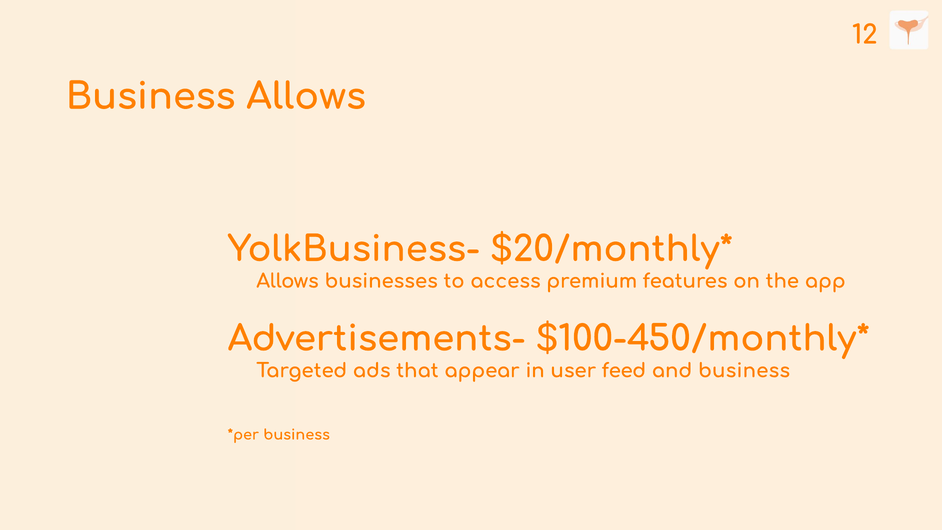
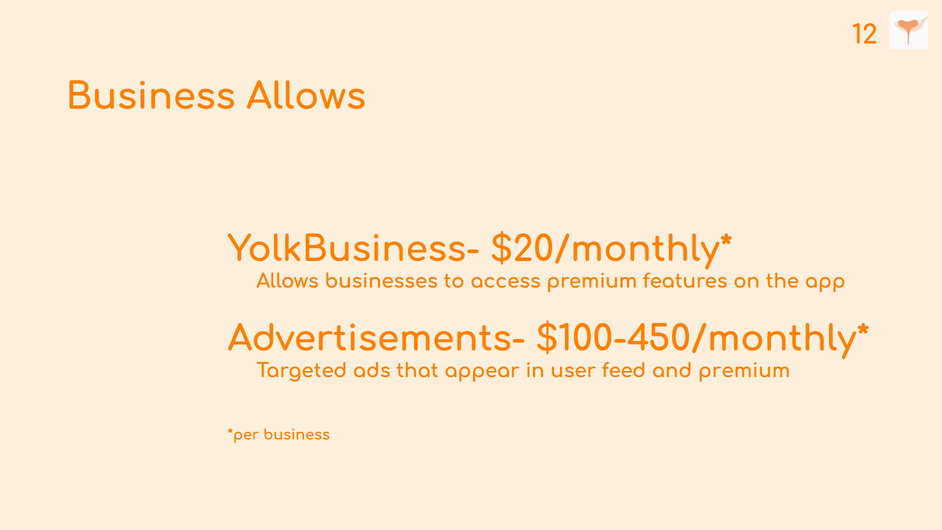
and business: business -> premium
